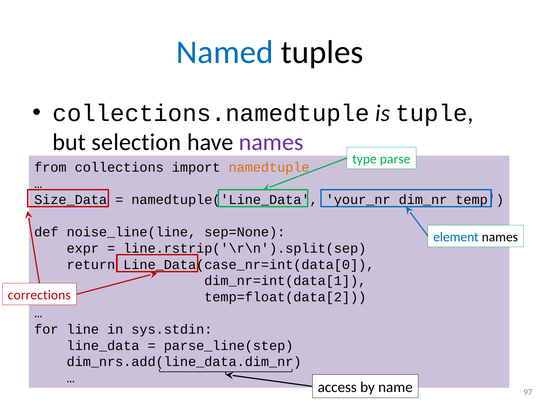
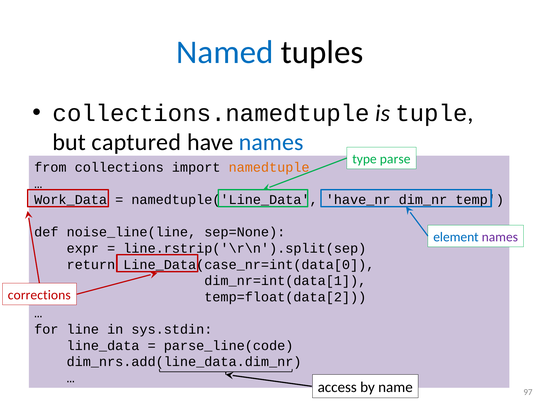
selection: selection -> captured
names at (271, 142) colour: purple -> blue
Size_Data: Size_Data -> Work_Data
your_nr: your_nr -> have_nr
names at (500, 237) colour: black -> purple
parse_line(step: parse_line(step -> parse_line(code
